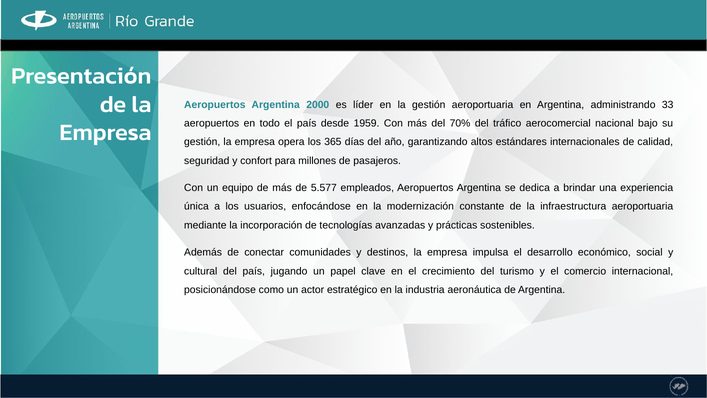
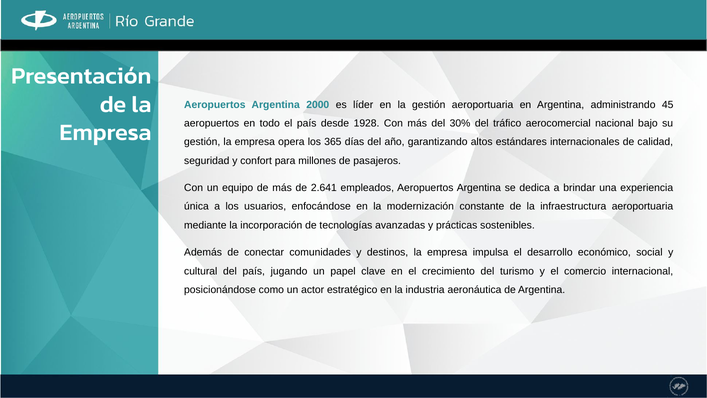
33: 33 -> 45
1959: 1959 -> 1928
70%: 70% -> 30%
5.577: 5.577 -> 2.641
